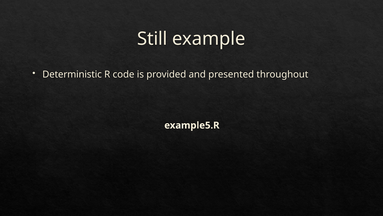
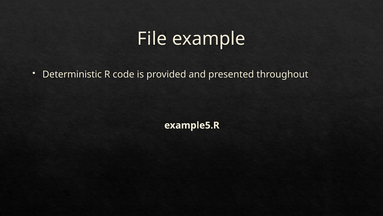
Still: Still -> File
